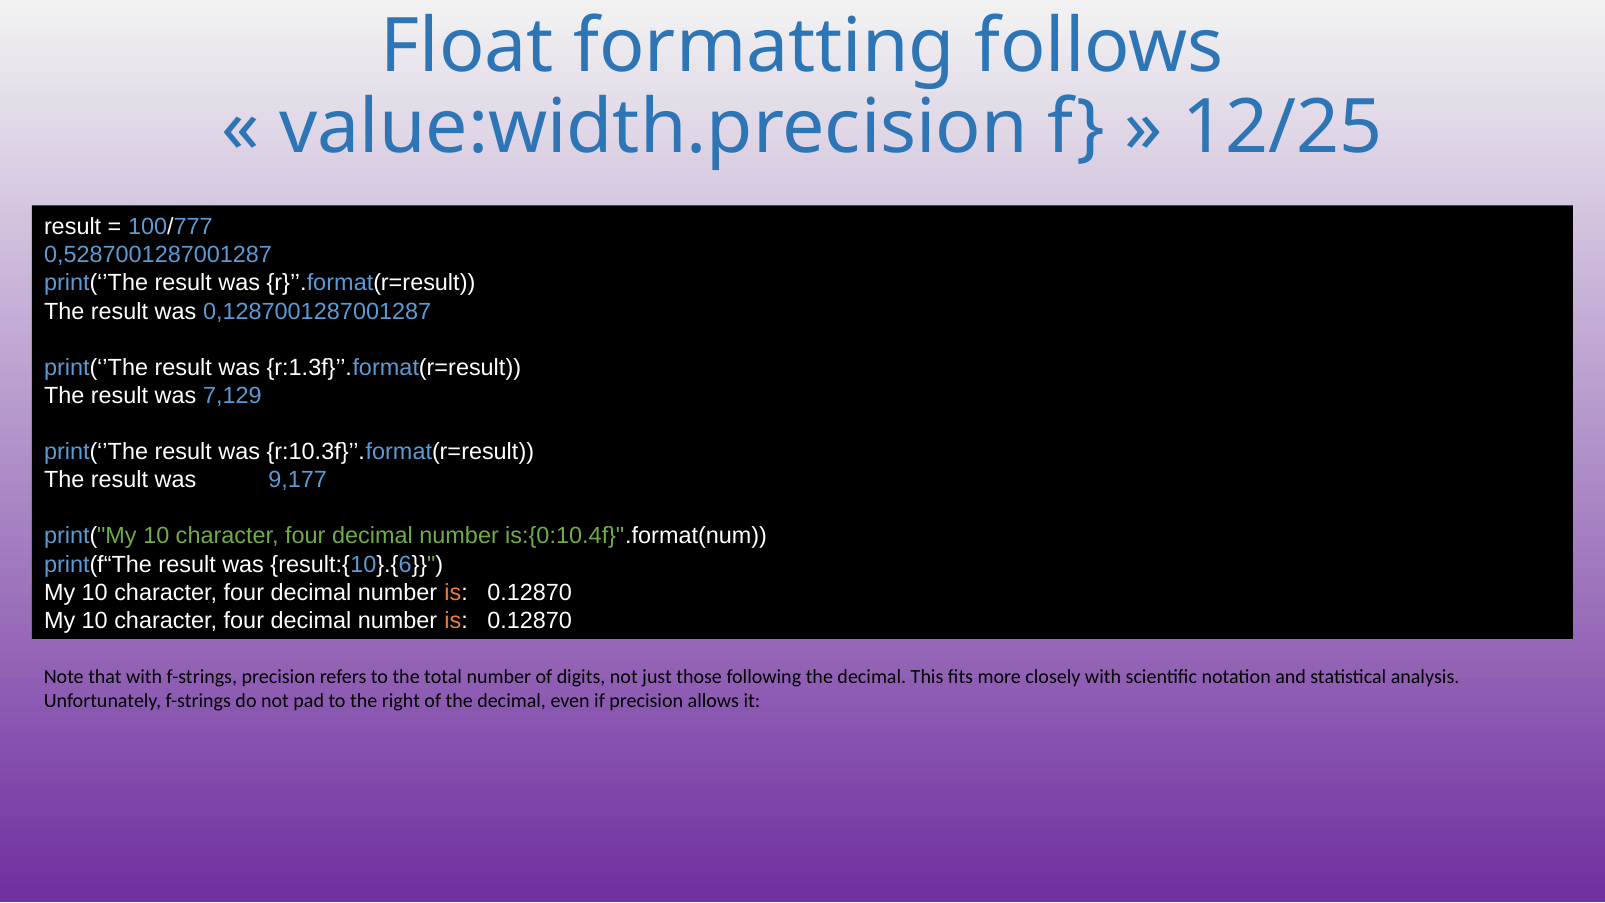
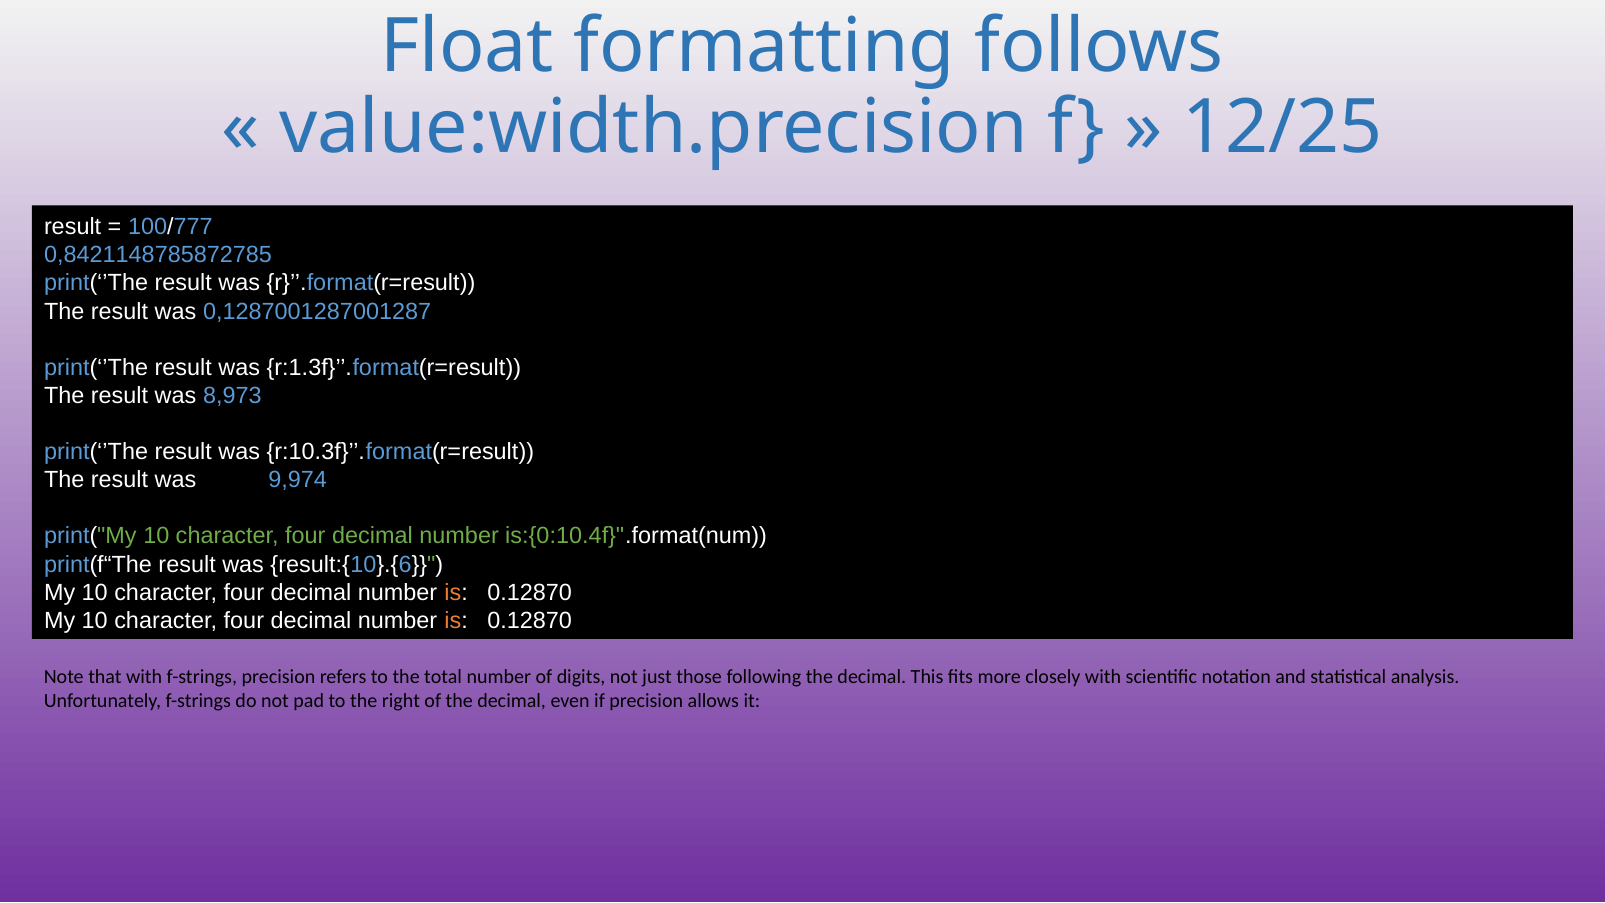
0,5287001287001287: 0,5287001287001287 -> 0,8421148785872785
7,129: 7,129 -> 8,973
9,177: 9,177 -> 9,974
